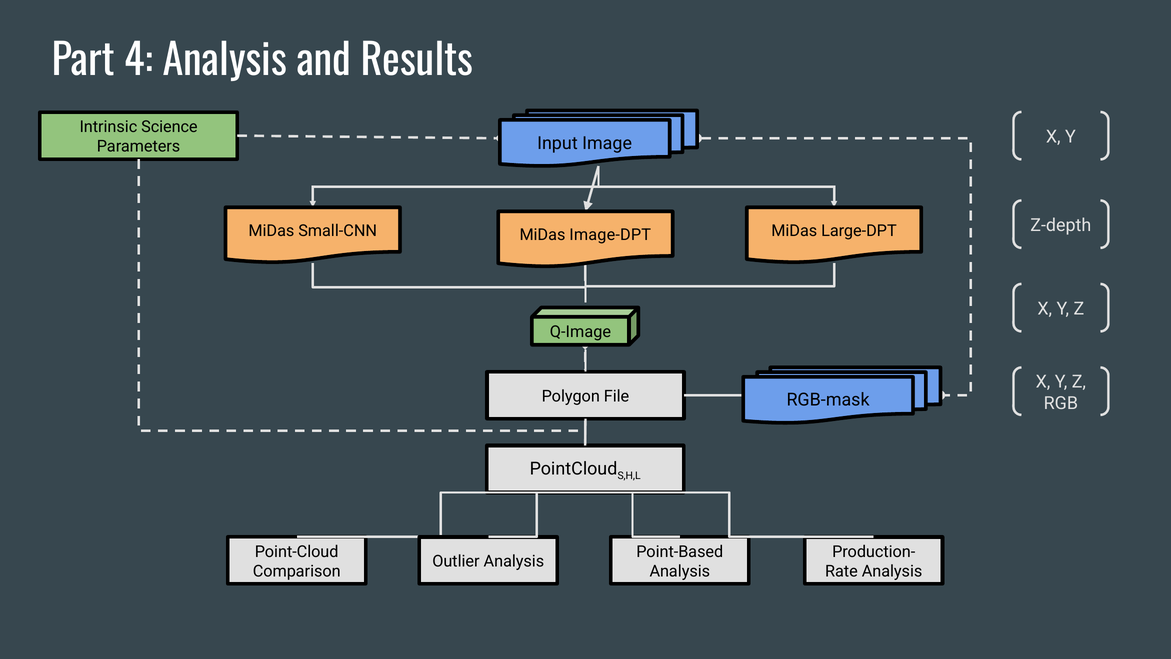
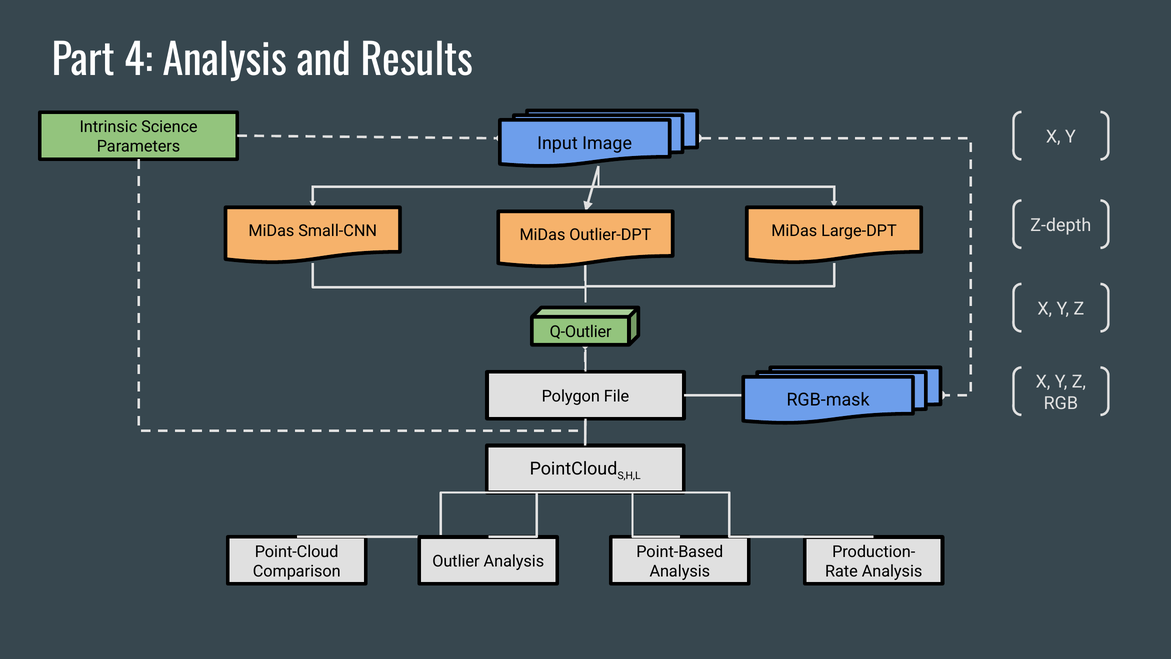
Image-DPT: Image-DPT -> Outlier-DPT
Q-Image: Q-Image -> Q-Outlier
